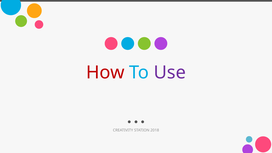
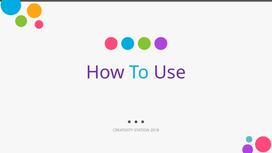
How colour: red -> purple
